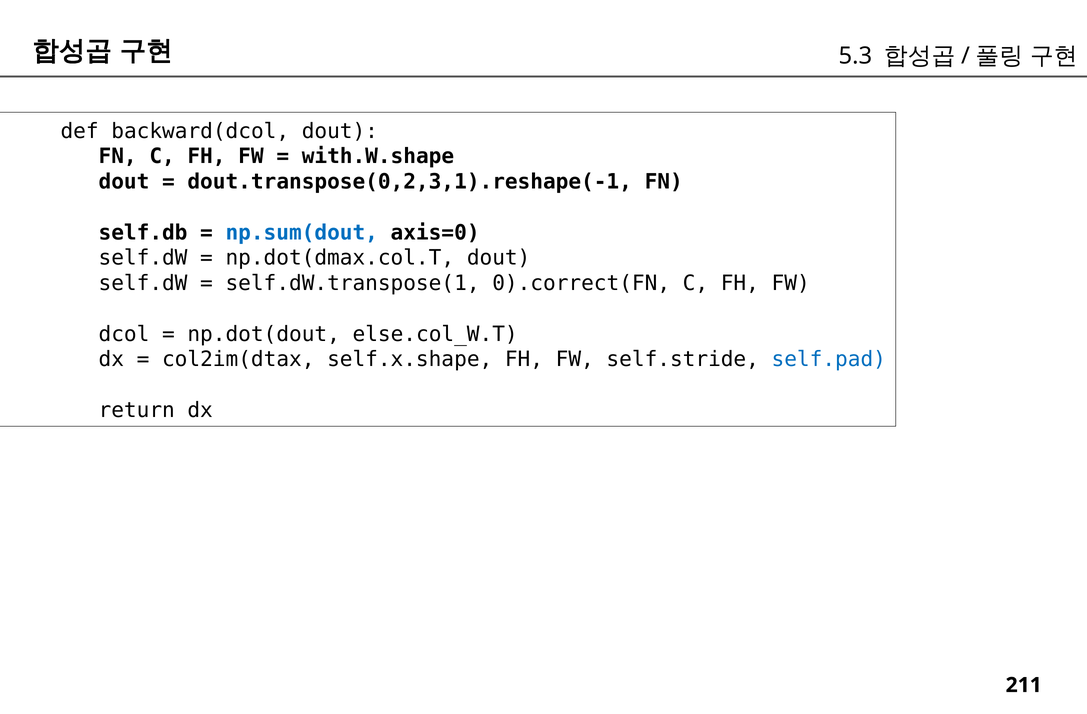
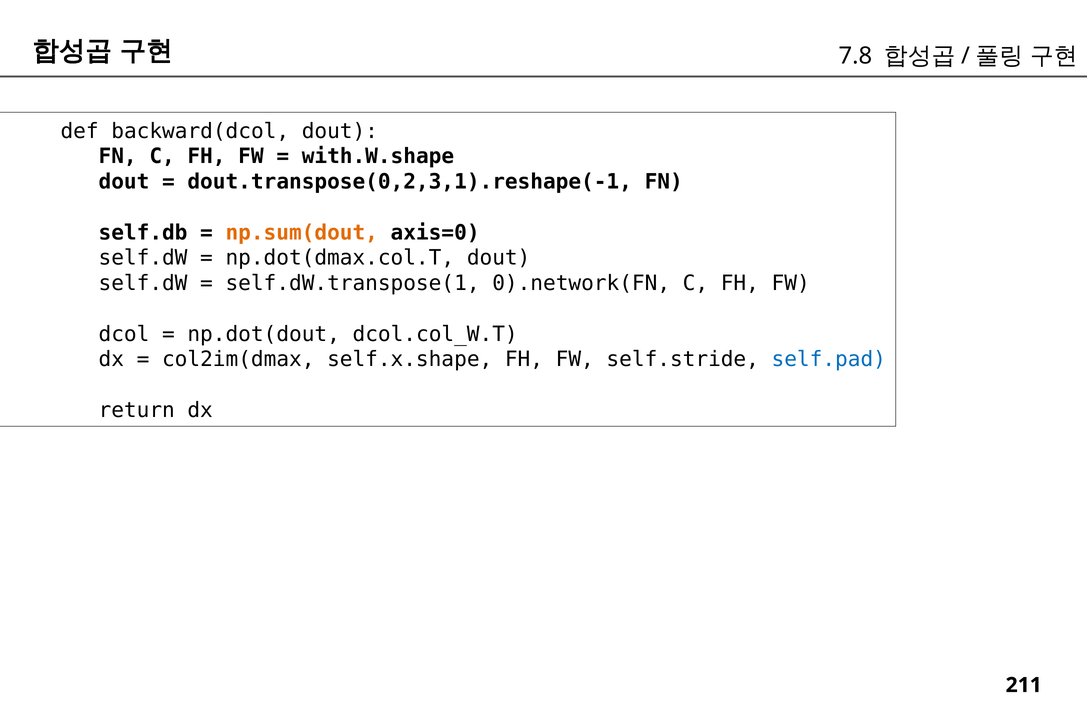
5.3: 5.3 -> 7.8
np.sum(dout colour: blue -> orange
0).correct(FN: 0).correct(FN -> 0).network(FN
else.col_W.T: else.col_W.T -> dcol.col_W.T
col2im(dtax: col2im(dtax -> col2im(dmax
